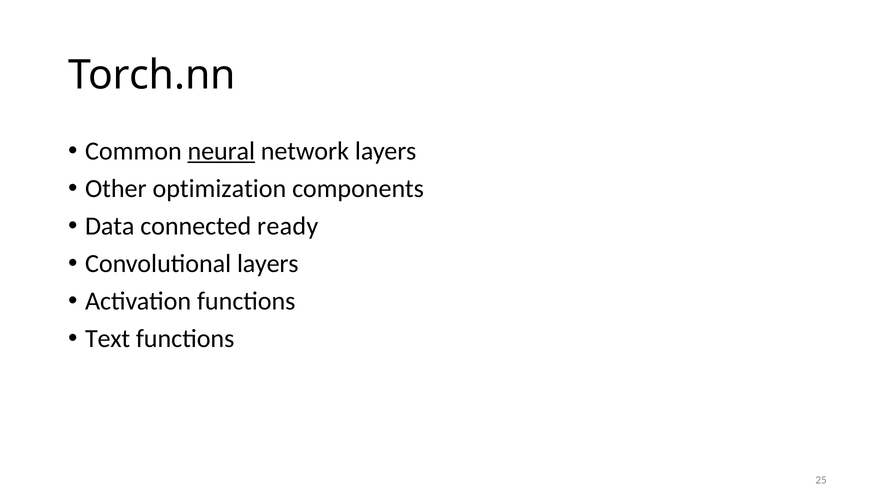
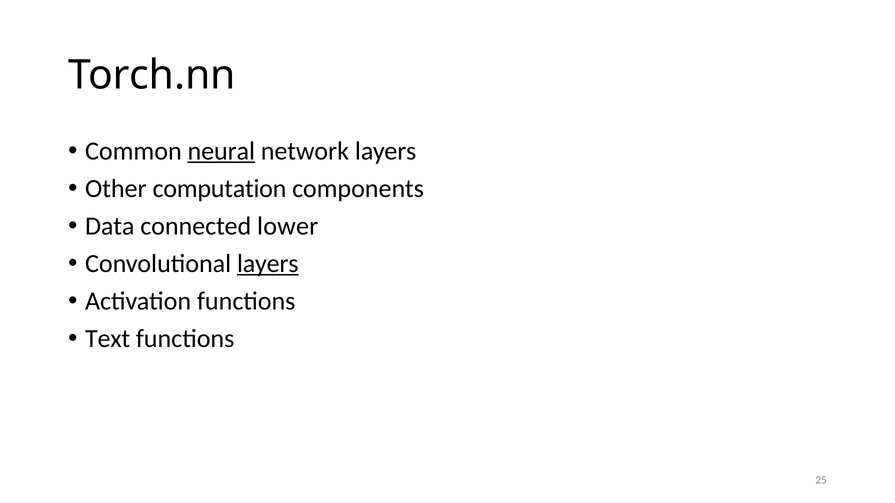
optimization: optimization -> computation
ready: ready -> lower
layers at (268, 264) underline: none -> present
